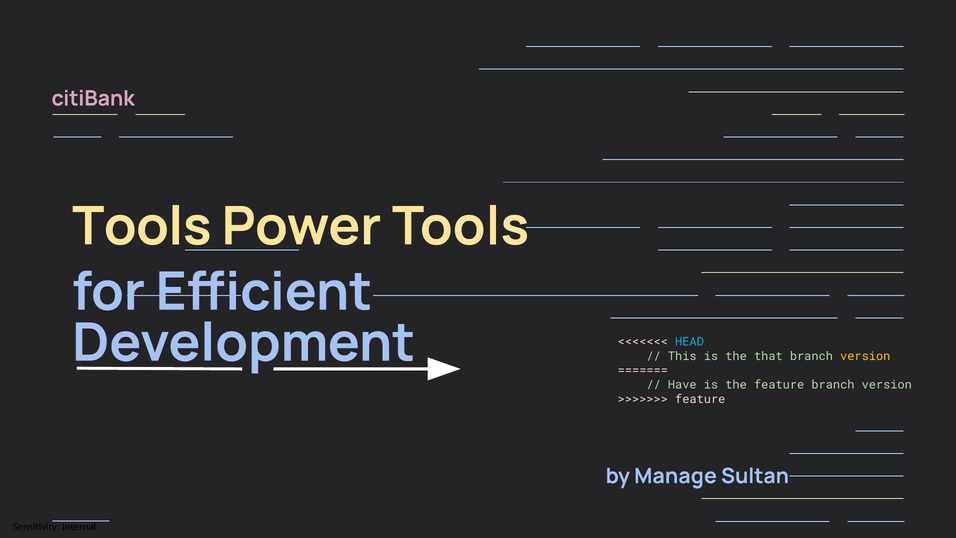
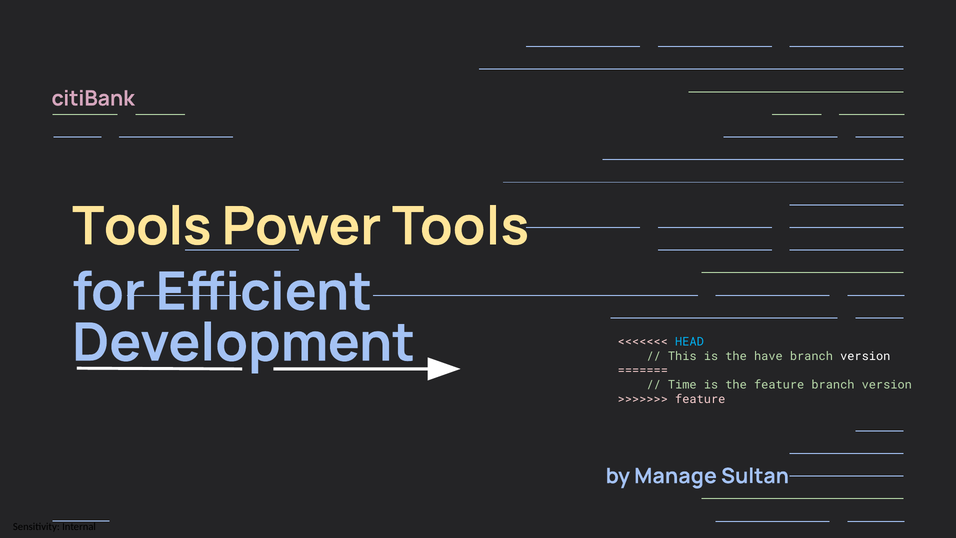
that: that -> have
version at (865, 356) colour: yellow -> white
Have: Have -> Time
